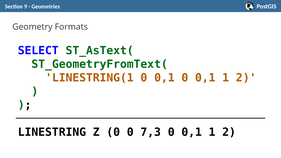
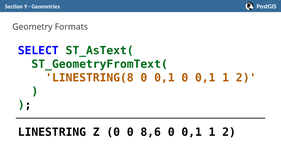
LINESTRING(1: LINESTRING(1 -> LINESTRING(8
7,3: 7,3 -> 8,6
